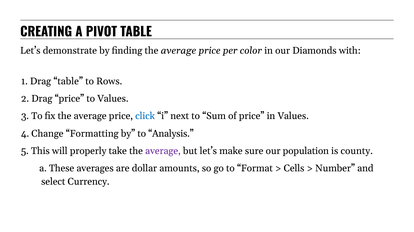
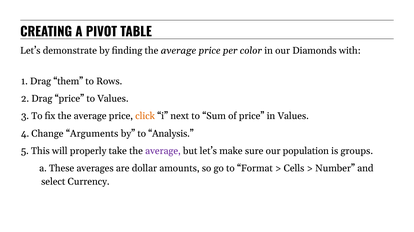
Drag table: table -> them
click colour: blue -> orange
Formatting: Formatting -> Arguments
county: county -> groups
